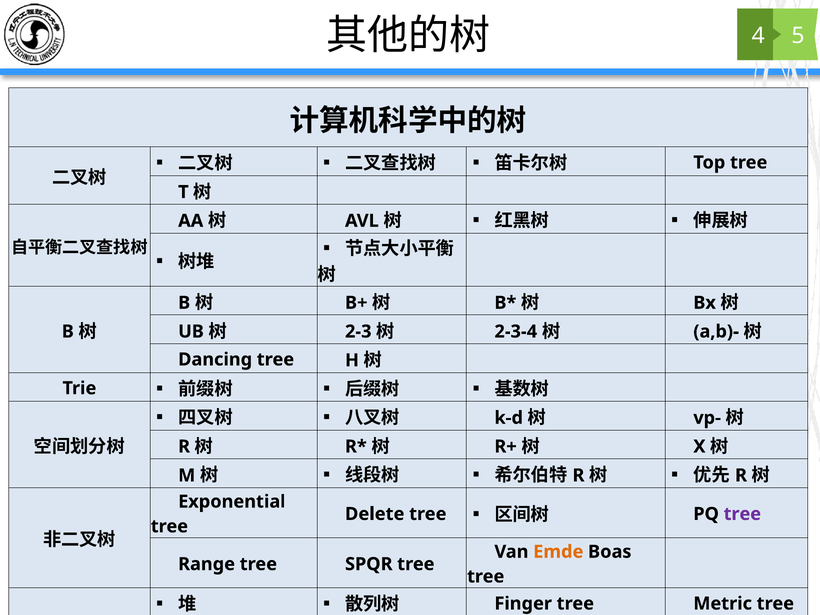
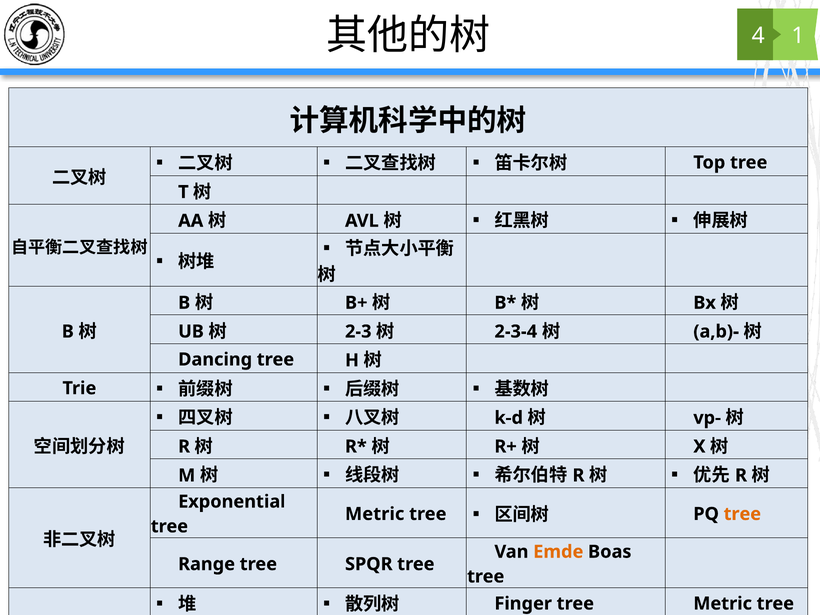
5: 5 -> 1
Delete at (375, 514): Delete -> Metric
tree at (742, 514) colour: purple -> orange
